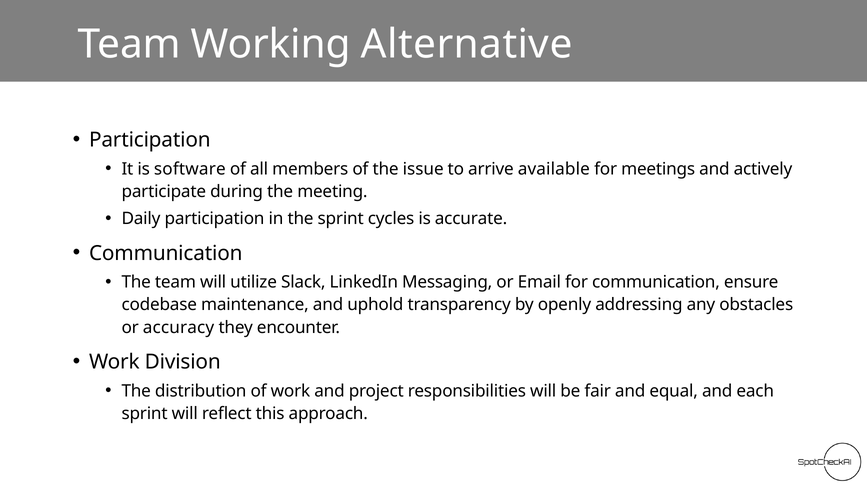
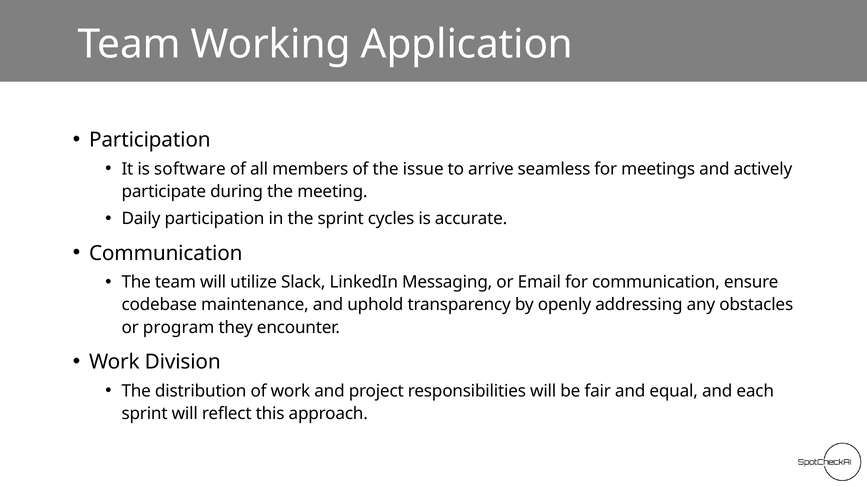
Alternative: Alternative -> Application
available: available -> seamless
accuracy: accuracy -> program
